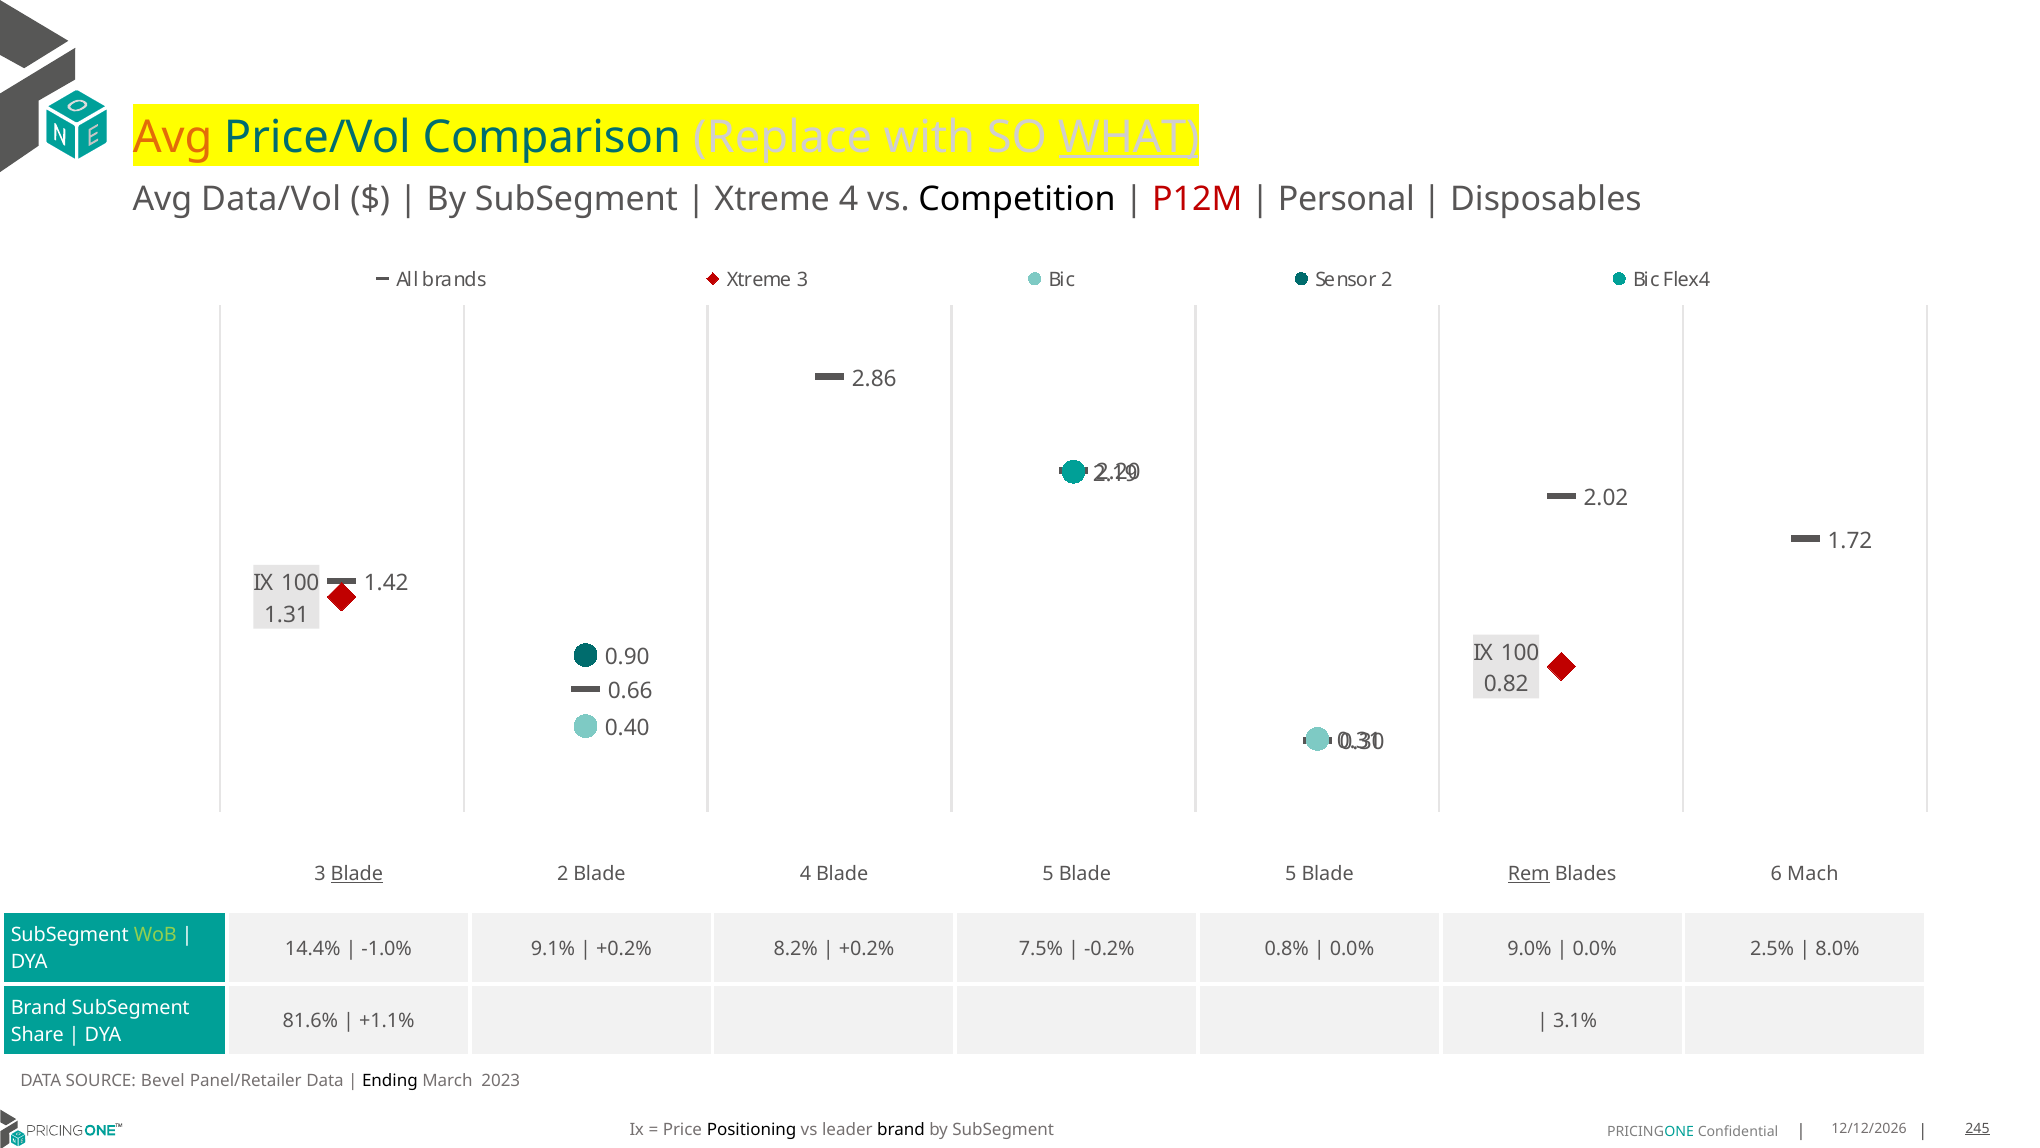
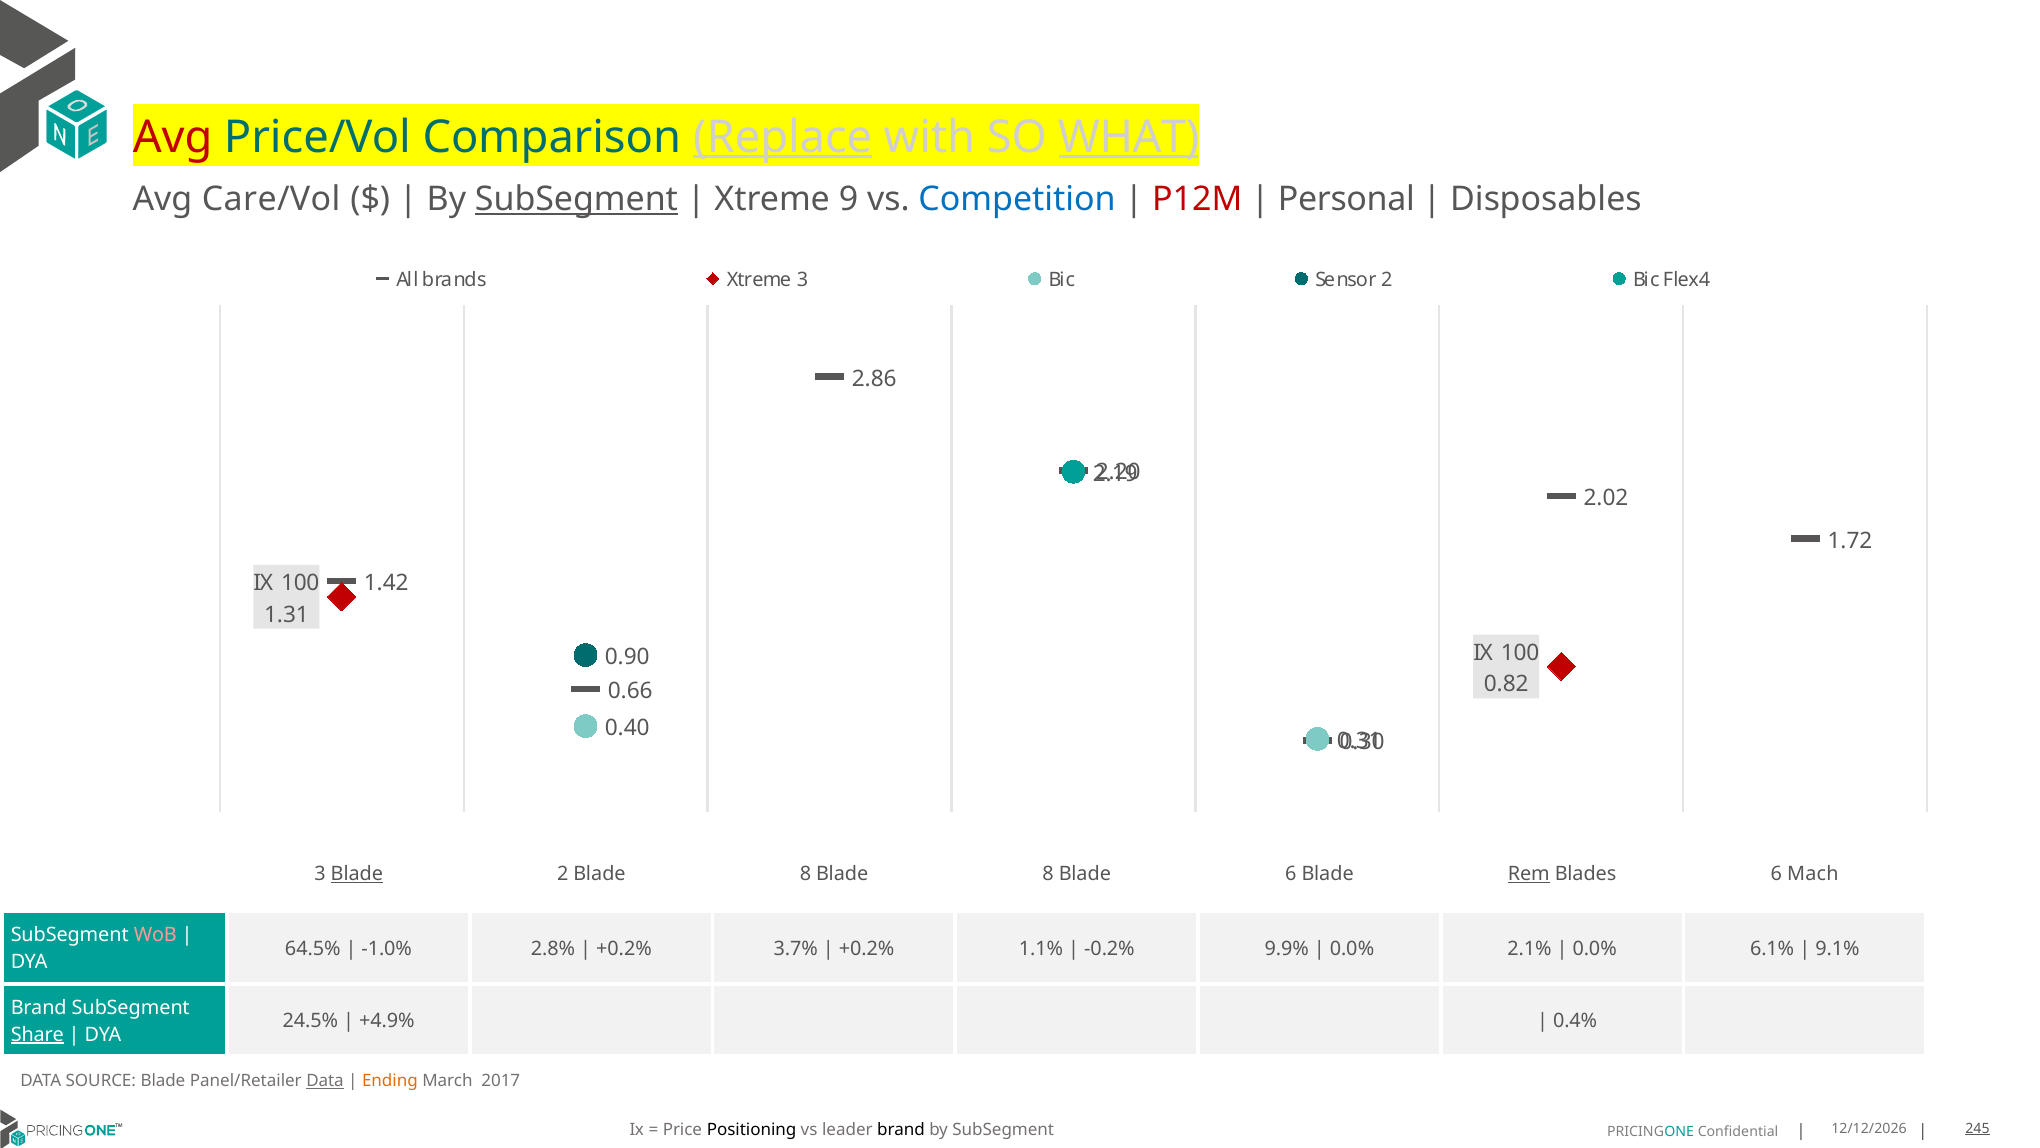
Avg at (173, 137) colour: orange -> red
Replace underline: none -> present
Data/Vol: Data/Vol -> Care/Vol
SubSegment at (576, 199) underline: none -> present
Xtreme 4: 4 -> 9
Competition colour: black -> blue
2 Blade 4: 4 -> 8
5 at (1048, 873): 5 -> 8
5 at (1291, 873): 5 -> 6
WoB colour: light green -> pink
14.4%: 14.4% -> 64.5%
9.1%: 9.1% -> 2.8%
8.2%: 8.2% -> 3.7%
7.5%: 7.5% -> 1.1%
0.8%: 0.8% -> 9.9%
9.0%: 9.0% -> 2.1%
2.5%: 2.5% -> 6.1%
8.0%: 8.0% -> 9.1%
81.6%: 81.6% -> 24.5%
+1.1%: +1.1% -> +4.9%
3.1%: 3.1% -> 0.4%
Share underline: none -> present
SOURCE Bevel: Bevel -> Blade
Data at (325, 1081) underline: none -> present
Ending colour: black -> orange
2023: 2023 -> 2017
